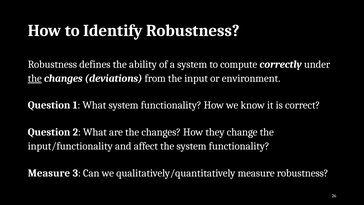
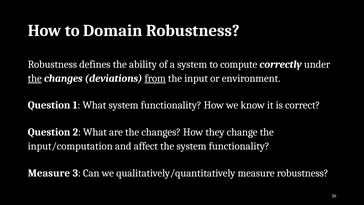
Identify: Identify -> Domain
from underline: none -> present
input/functionality: input/functionality -> input/computation
